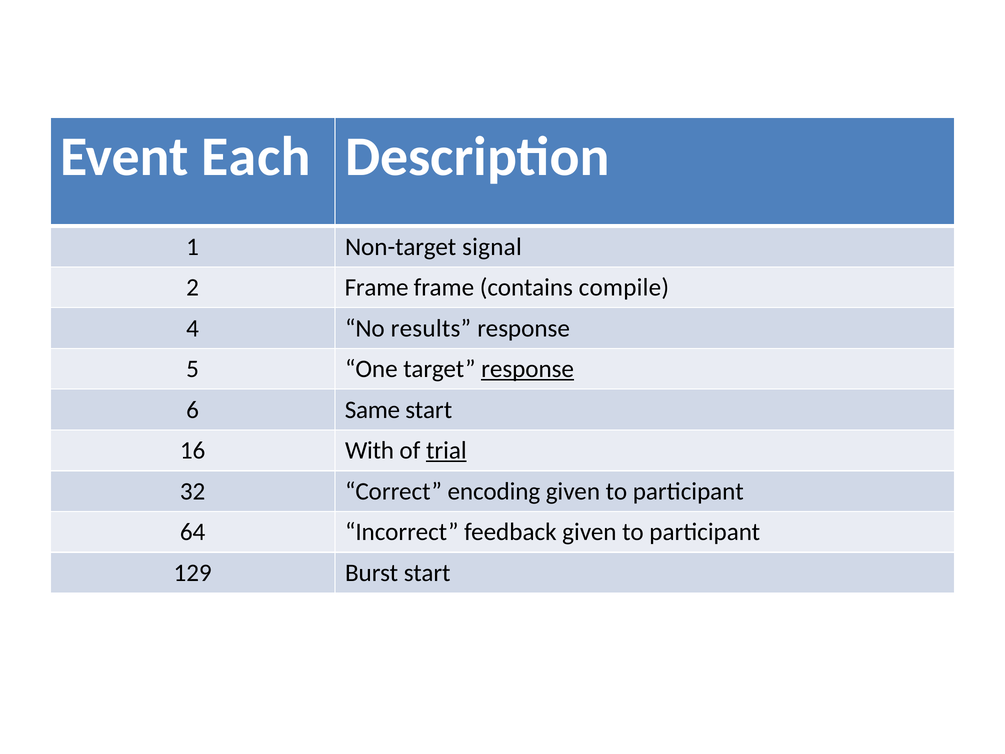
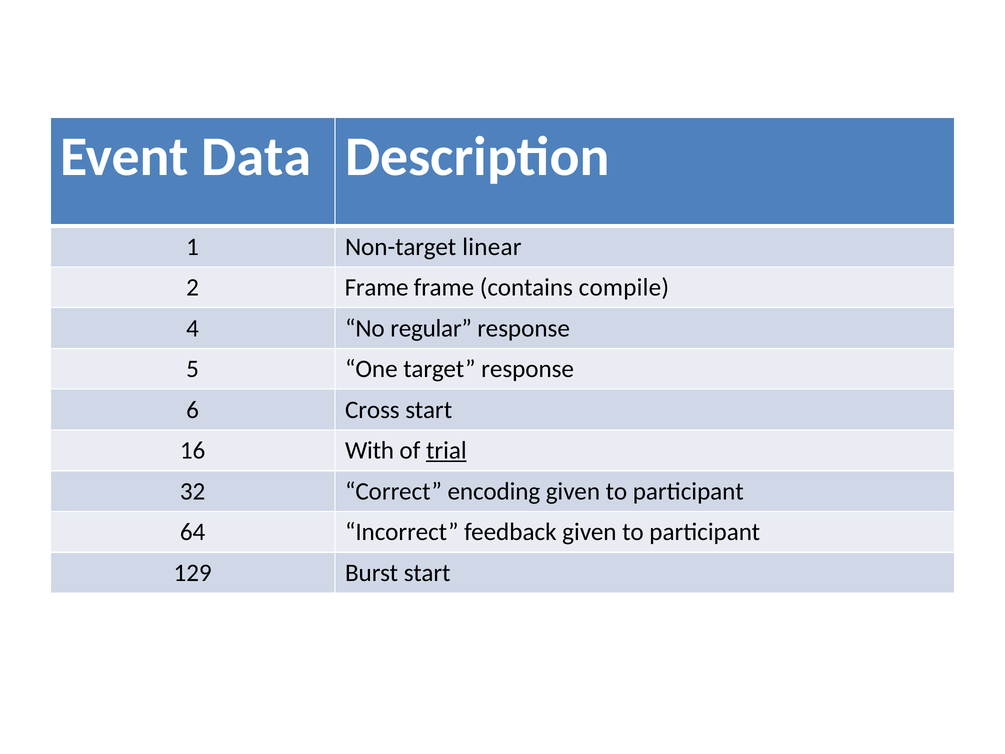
Each: Each -> Data
signal: signal -> linear
results: results -> regular
response at (528, 369) underline: present -> none
Same: Same -> Cross
